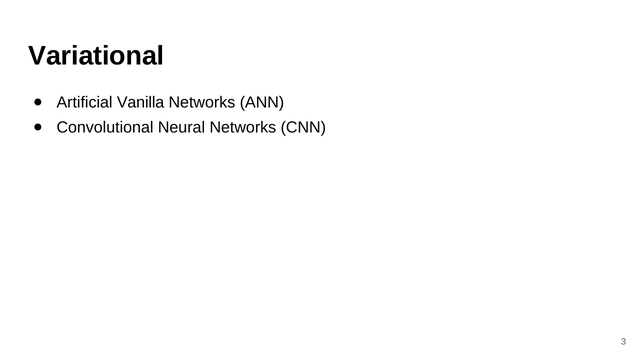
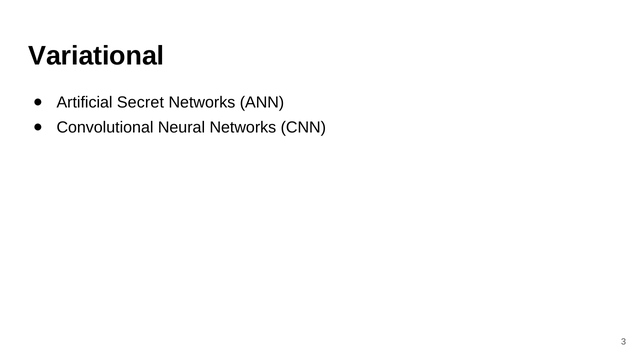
Vanilla: Vanilla -> Secret
